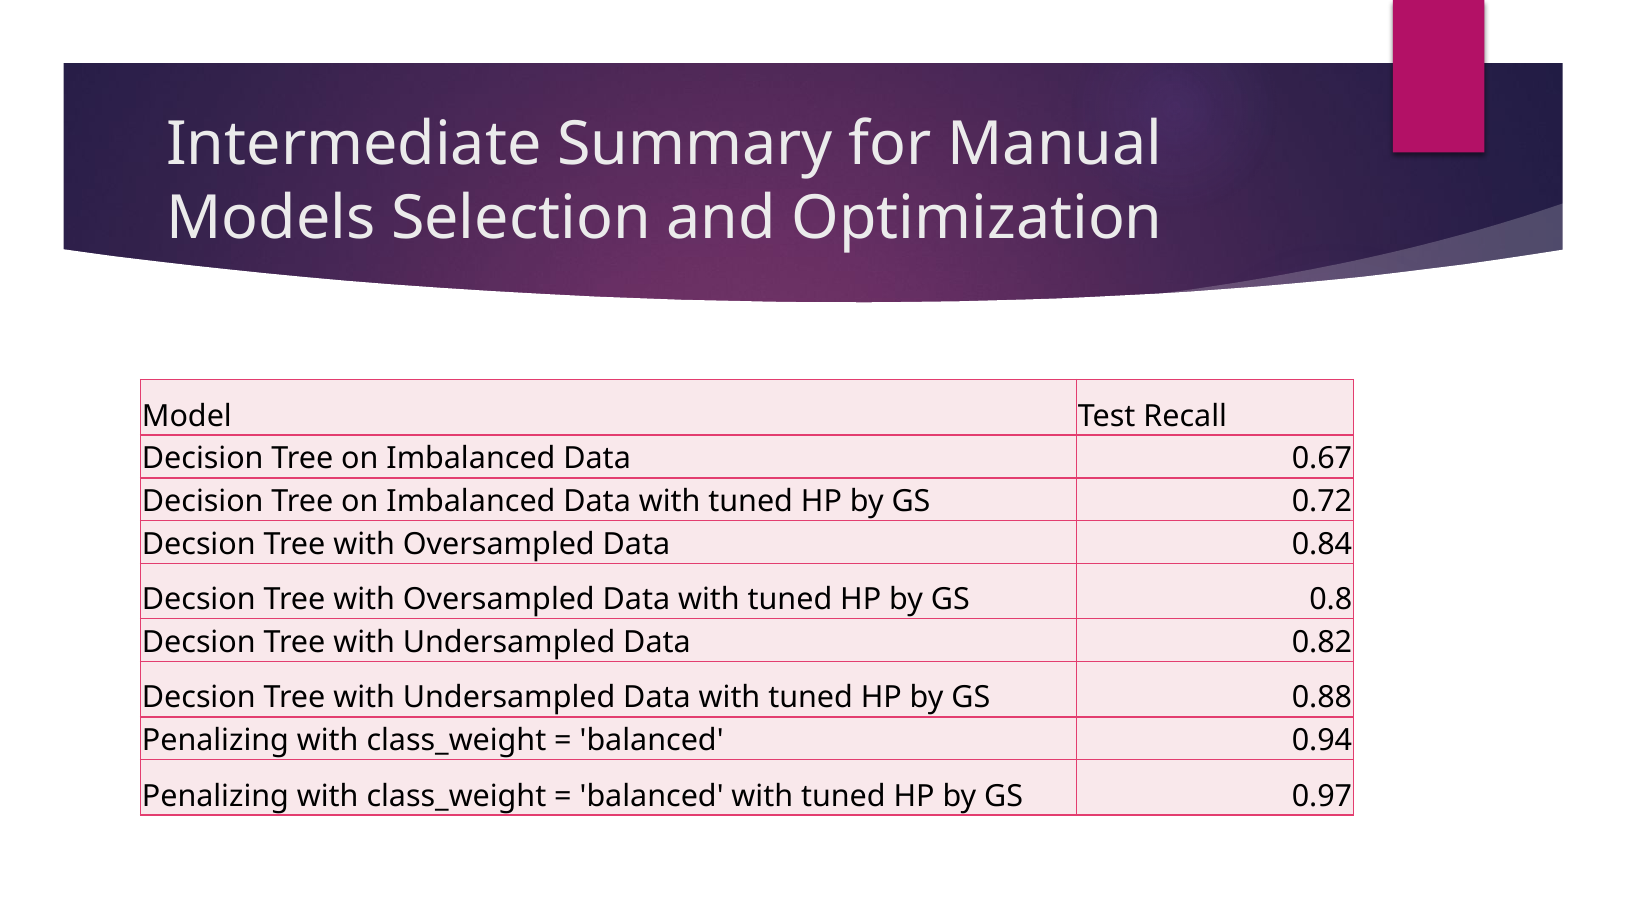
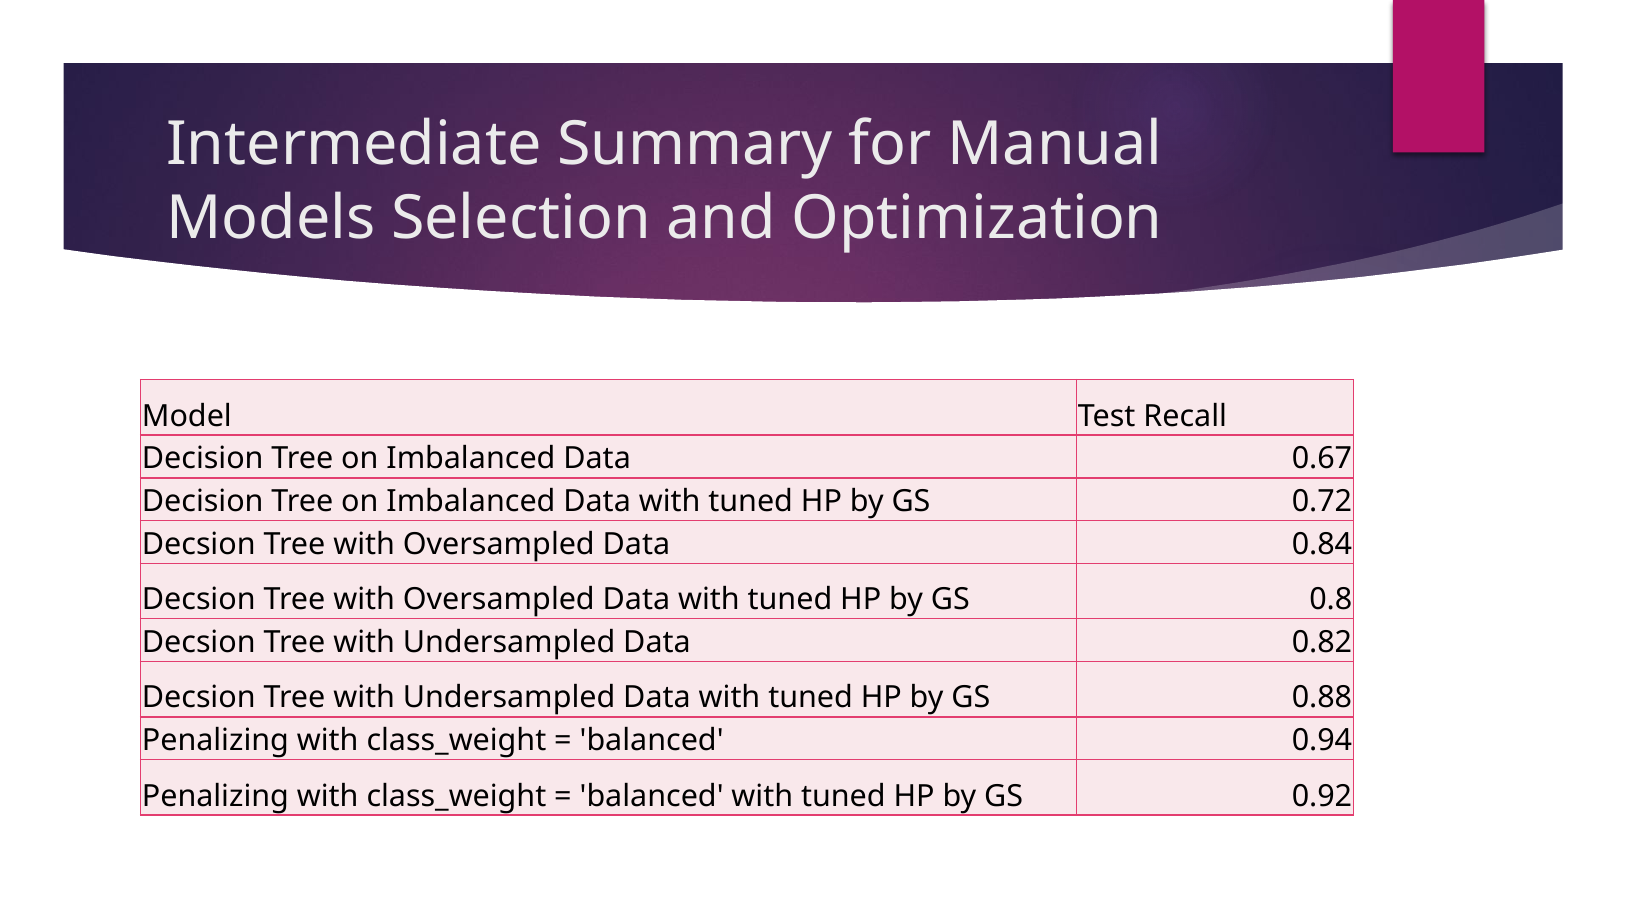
0.97: 0.97 -> 0.92
